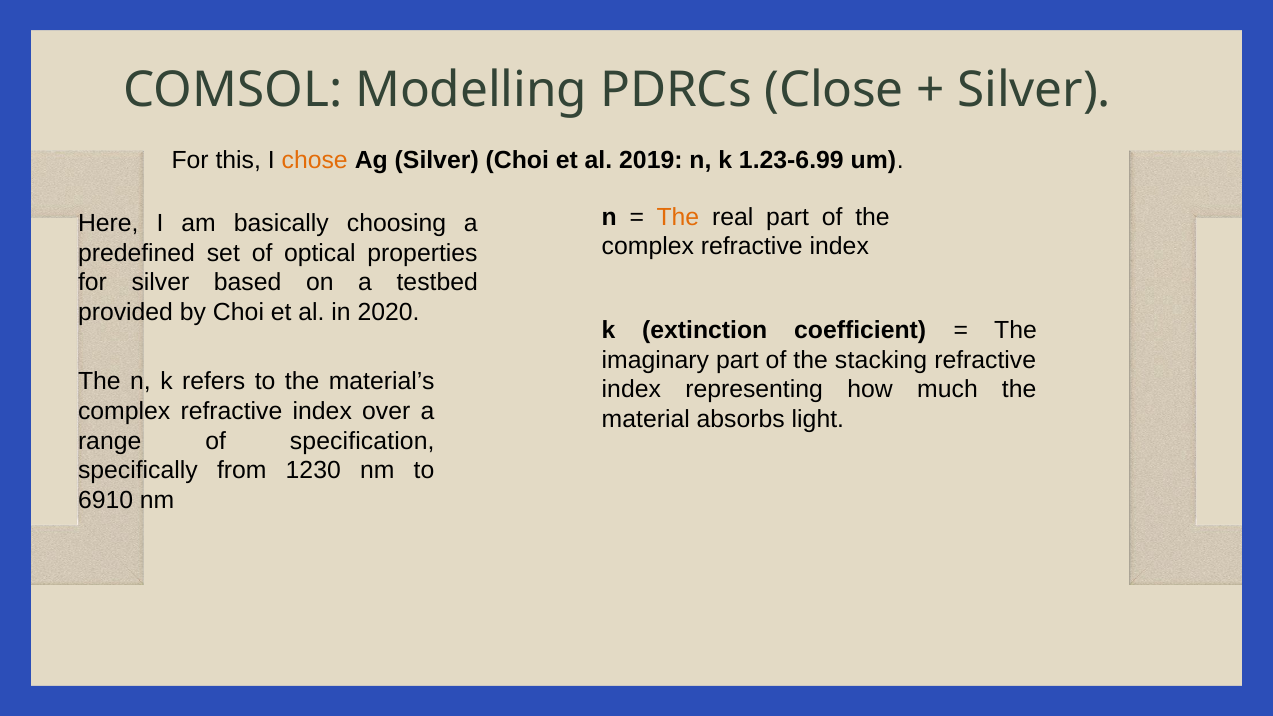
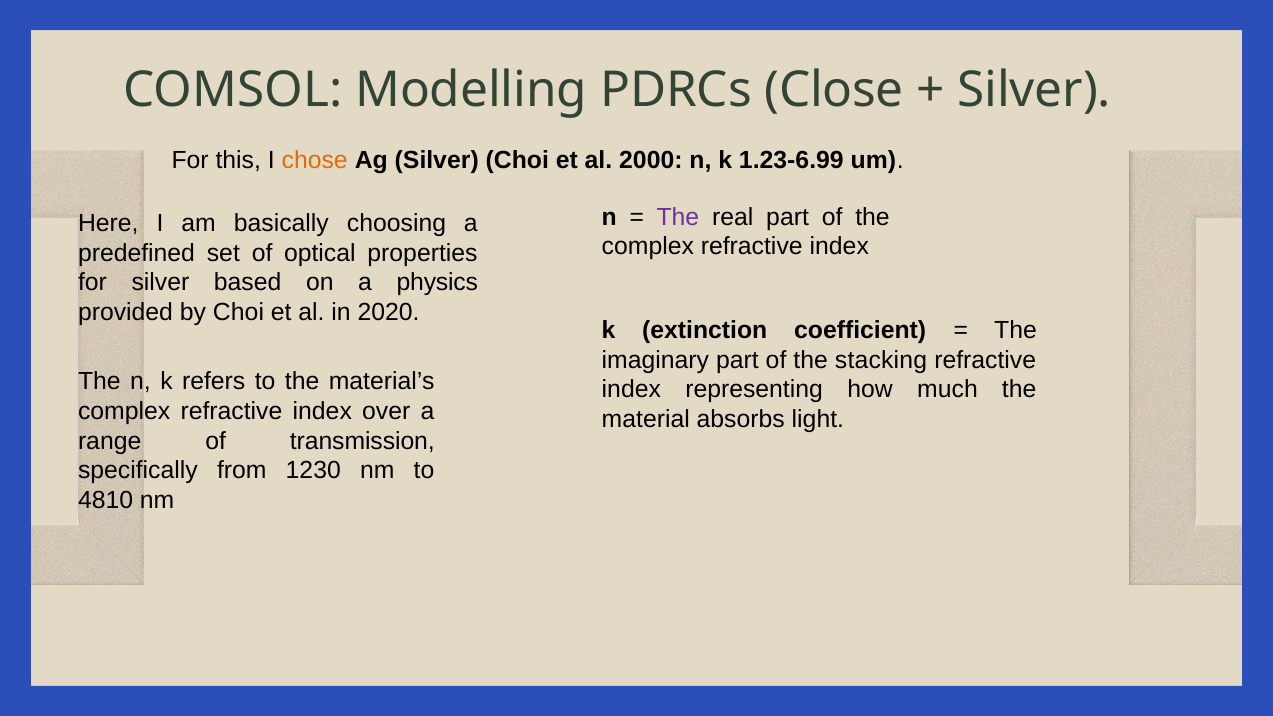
2019: 2019 -> 2000
The at (678, 217) colour: orange -> purple
testbed: testbed -> physics
specification: specification -> transmission
6910: 6910 -> 4810
